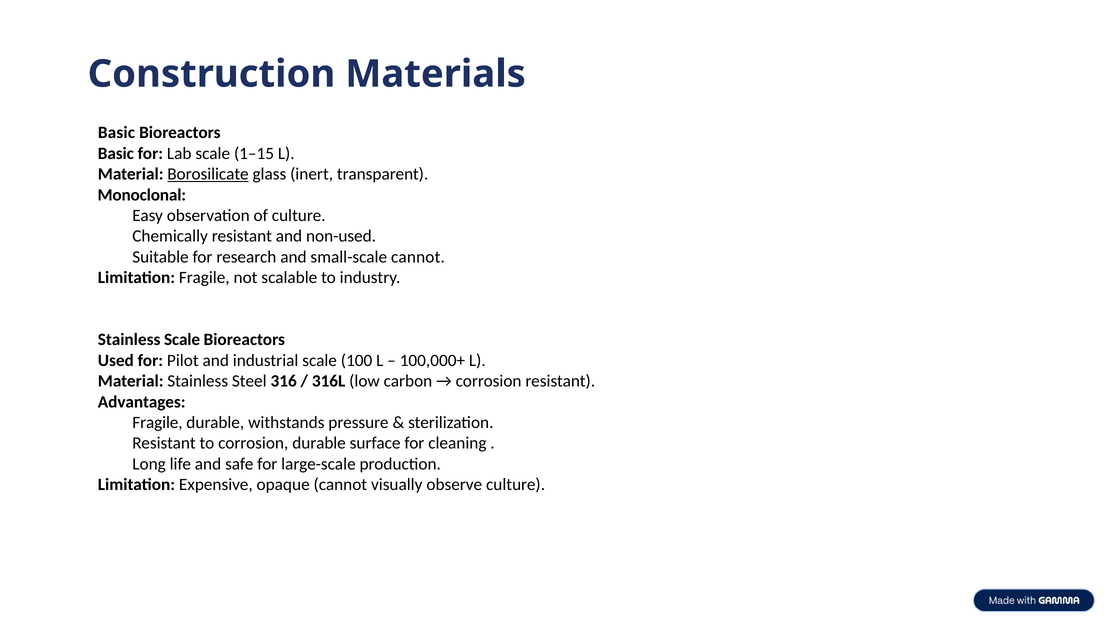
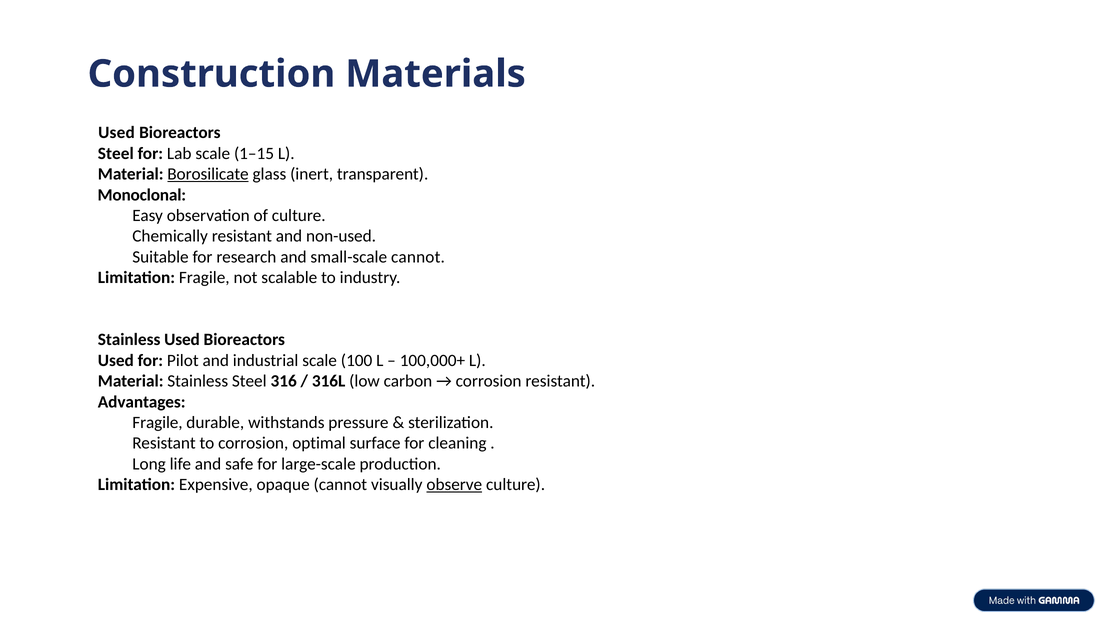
Basic at (116, 133): Basic -> Used
Basic at (116, 153): Basic -> Steel
Stainless Scale: Scale -> Used
corrosion durable: durable -> optimal
observe underline: none -> present
